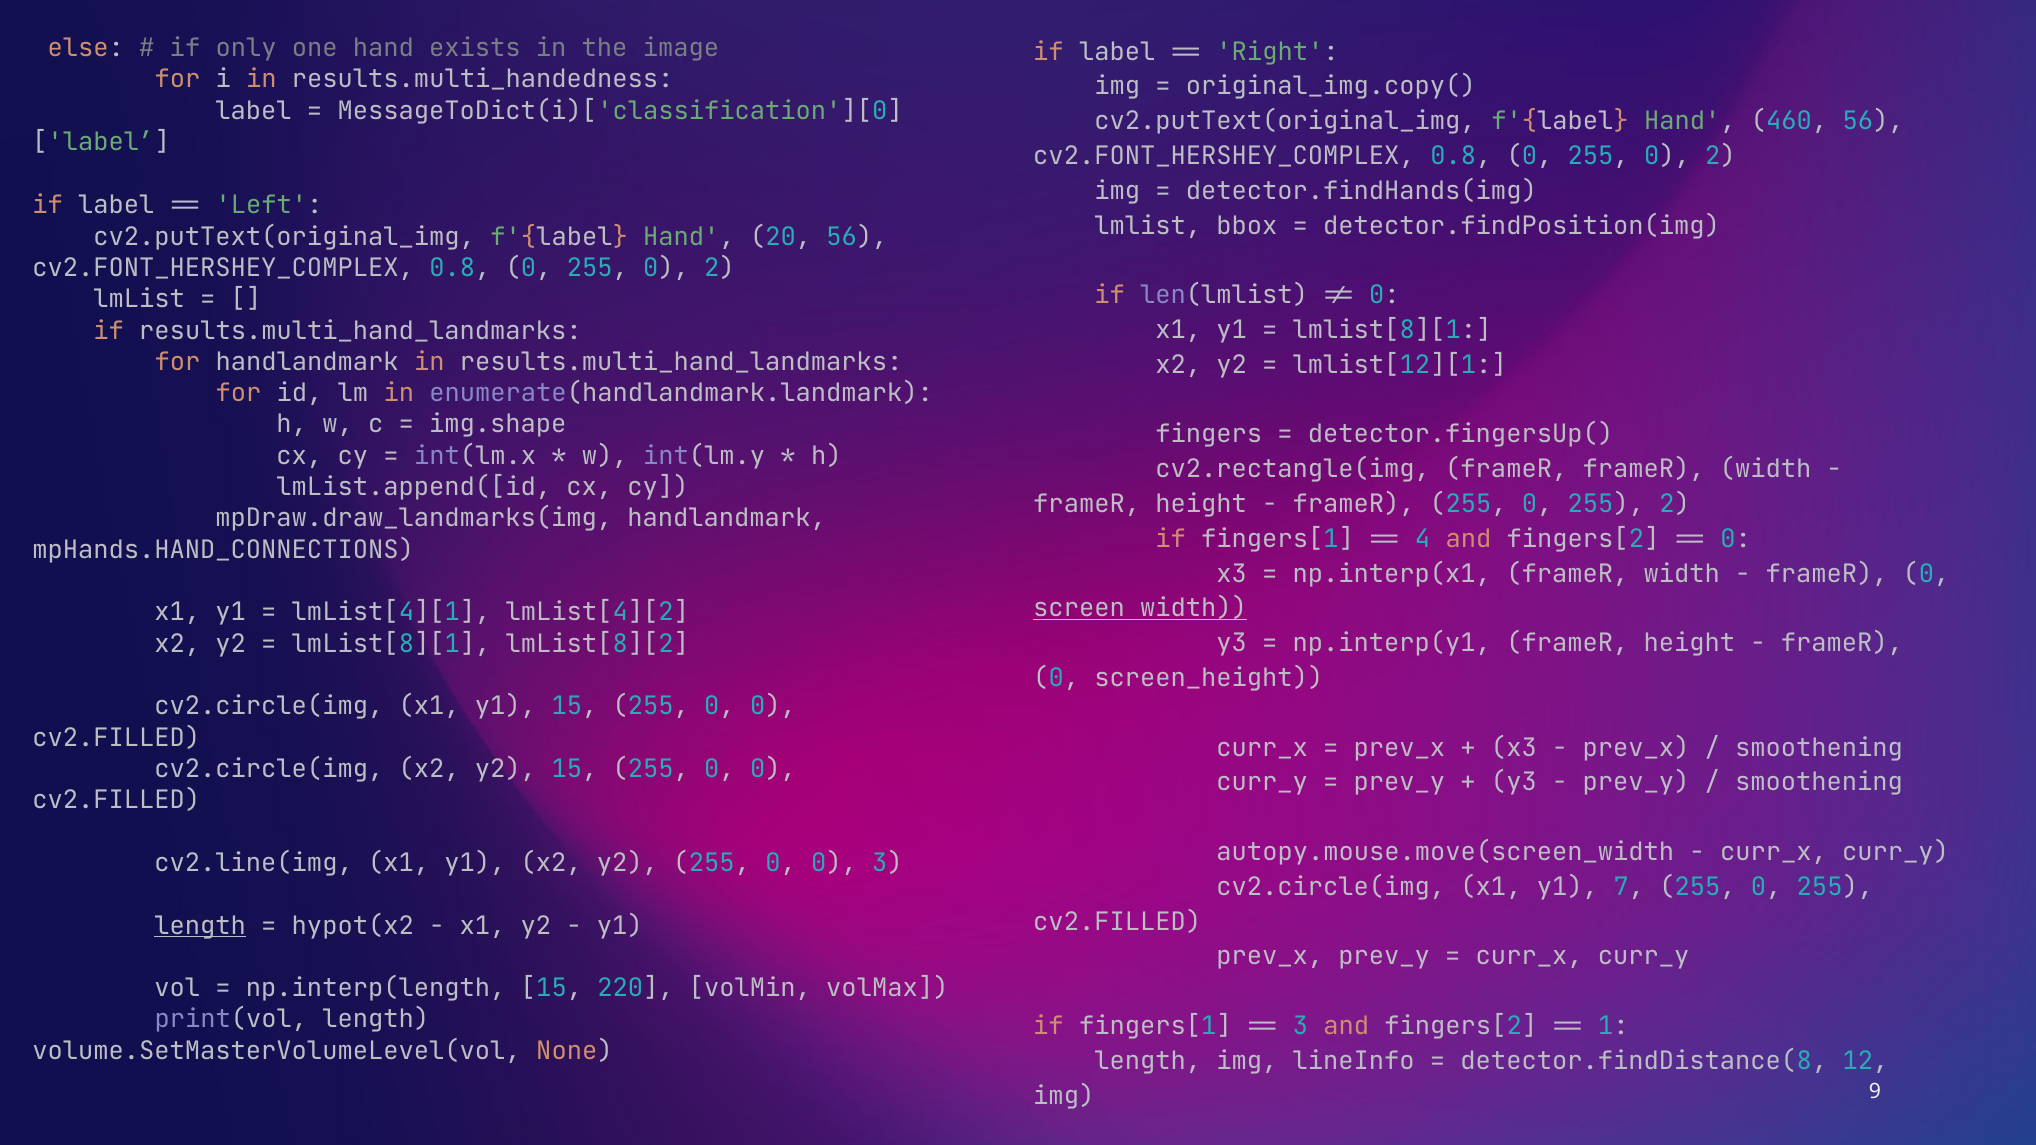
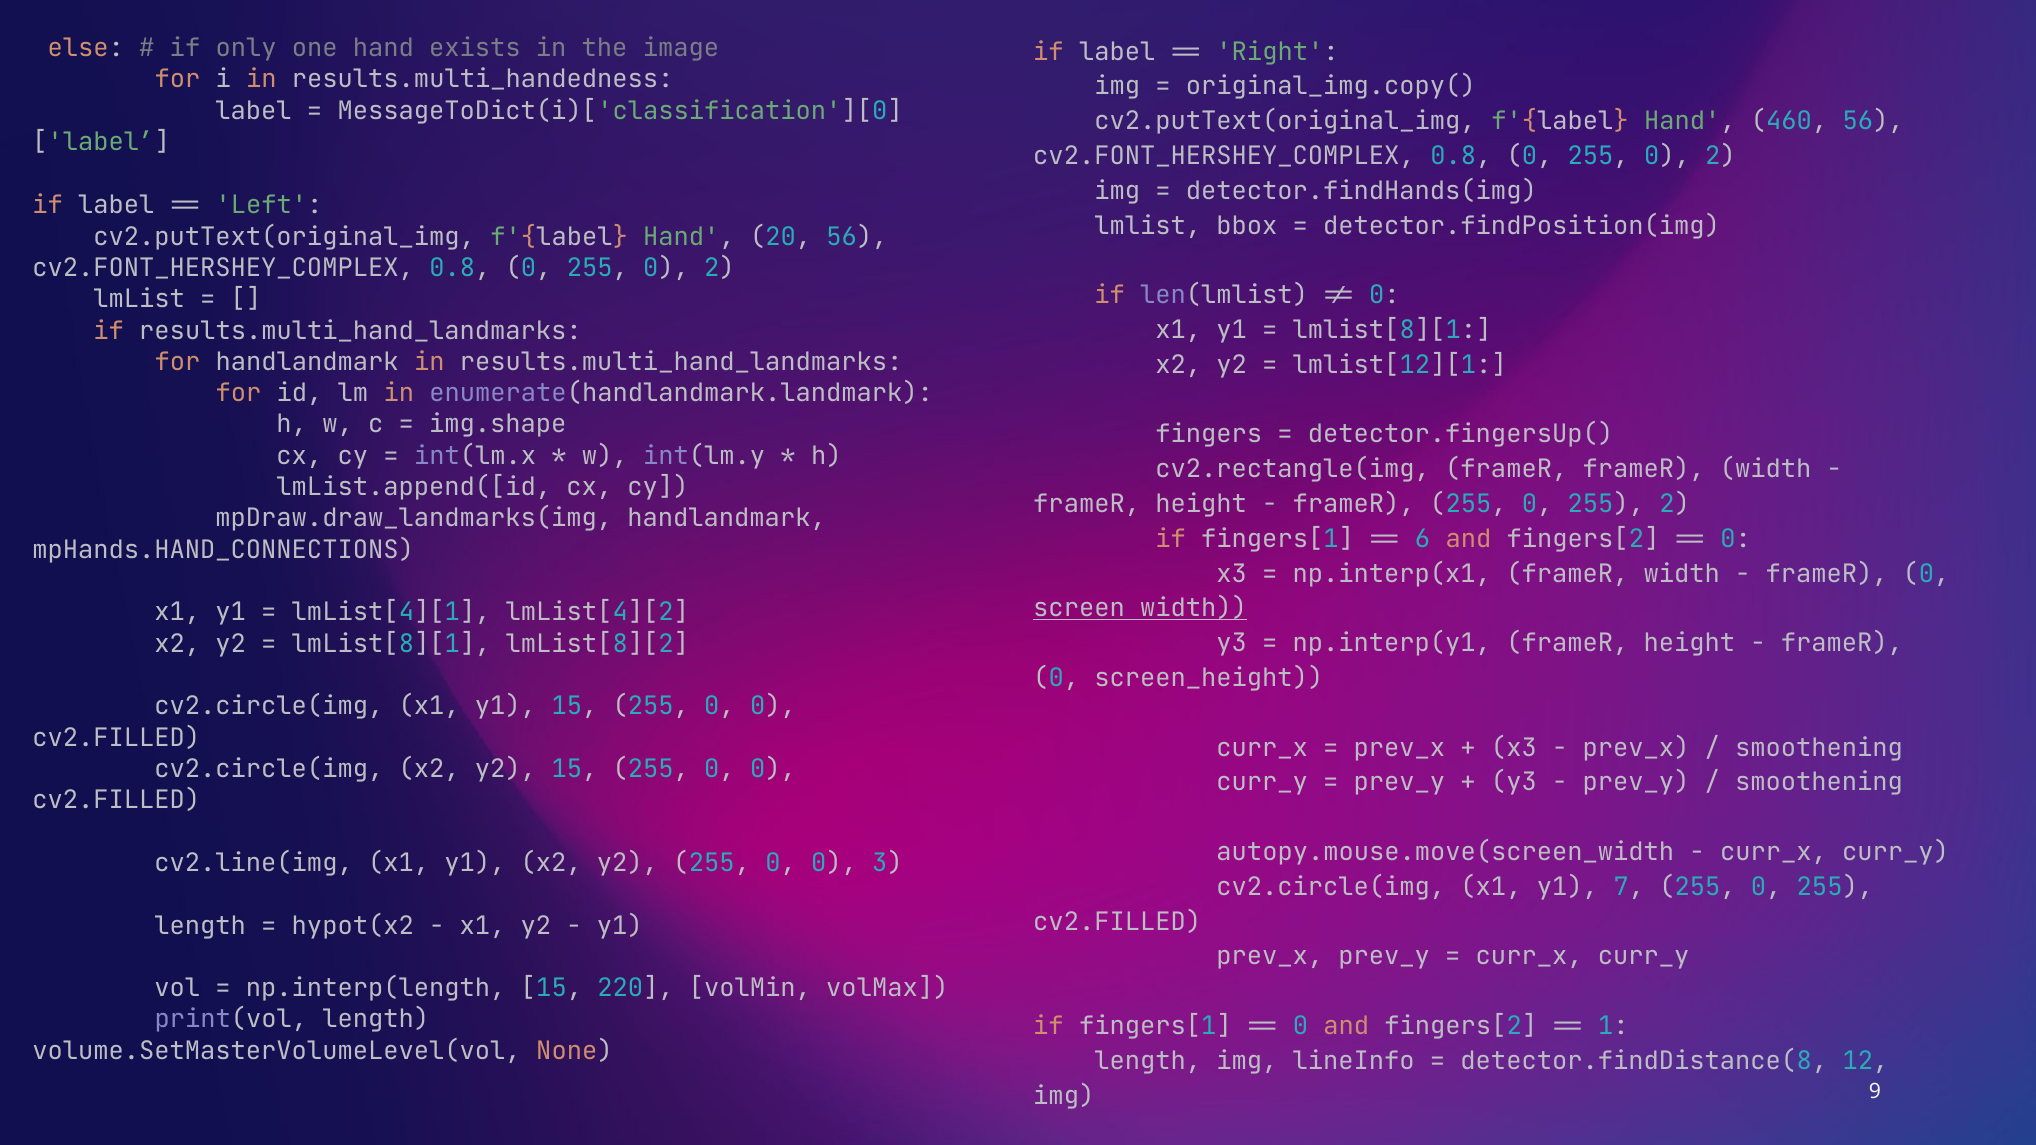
4: 4 -> 6
length at (200, 926) underline: present -> none
3 at (1300, 1026): 3 -> 0
